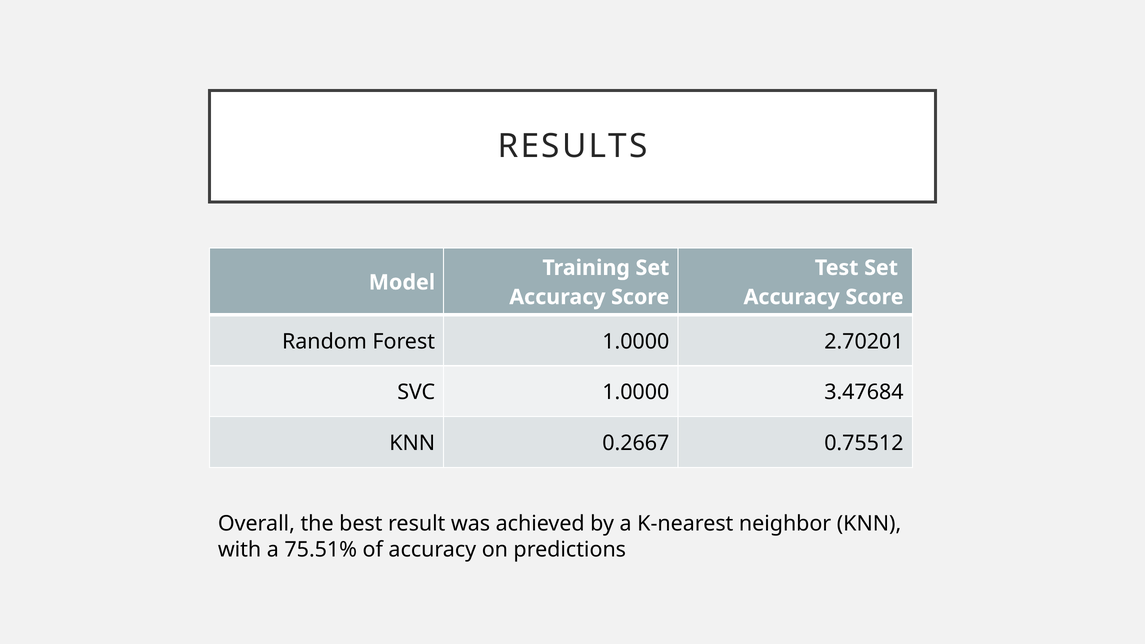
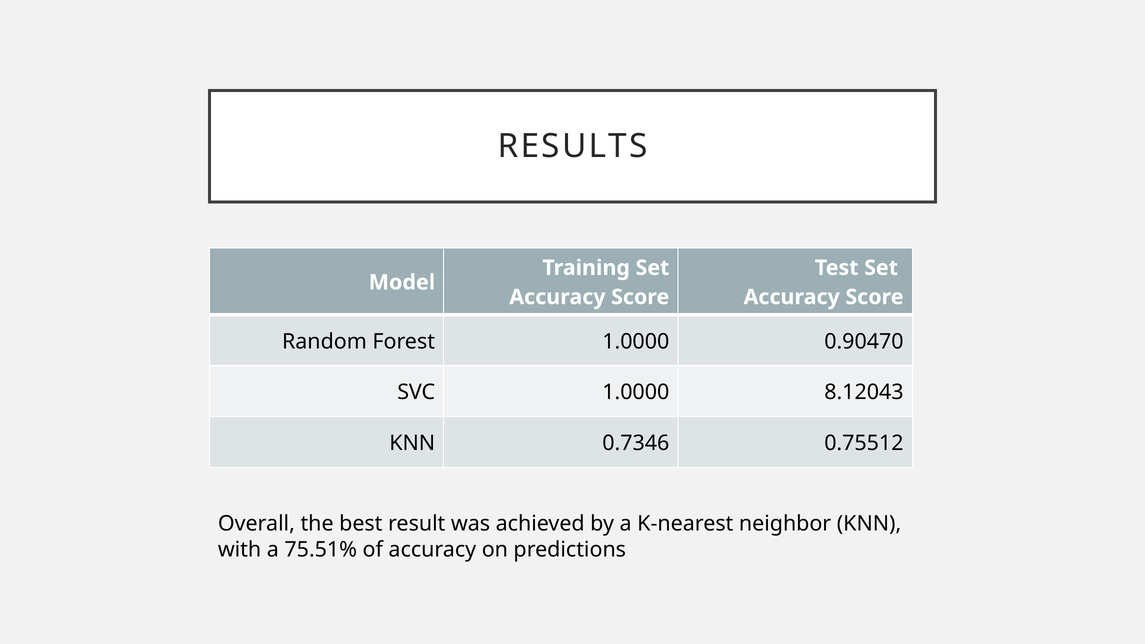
2.70201: 2.70201 -> 0.90470
3.47684: 3.47684 -> 8.12043
0.2667: 0.2667 -> 0.7346
